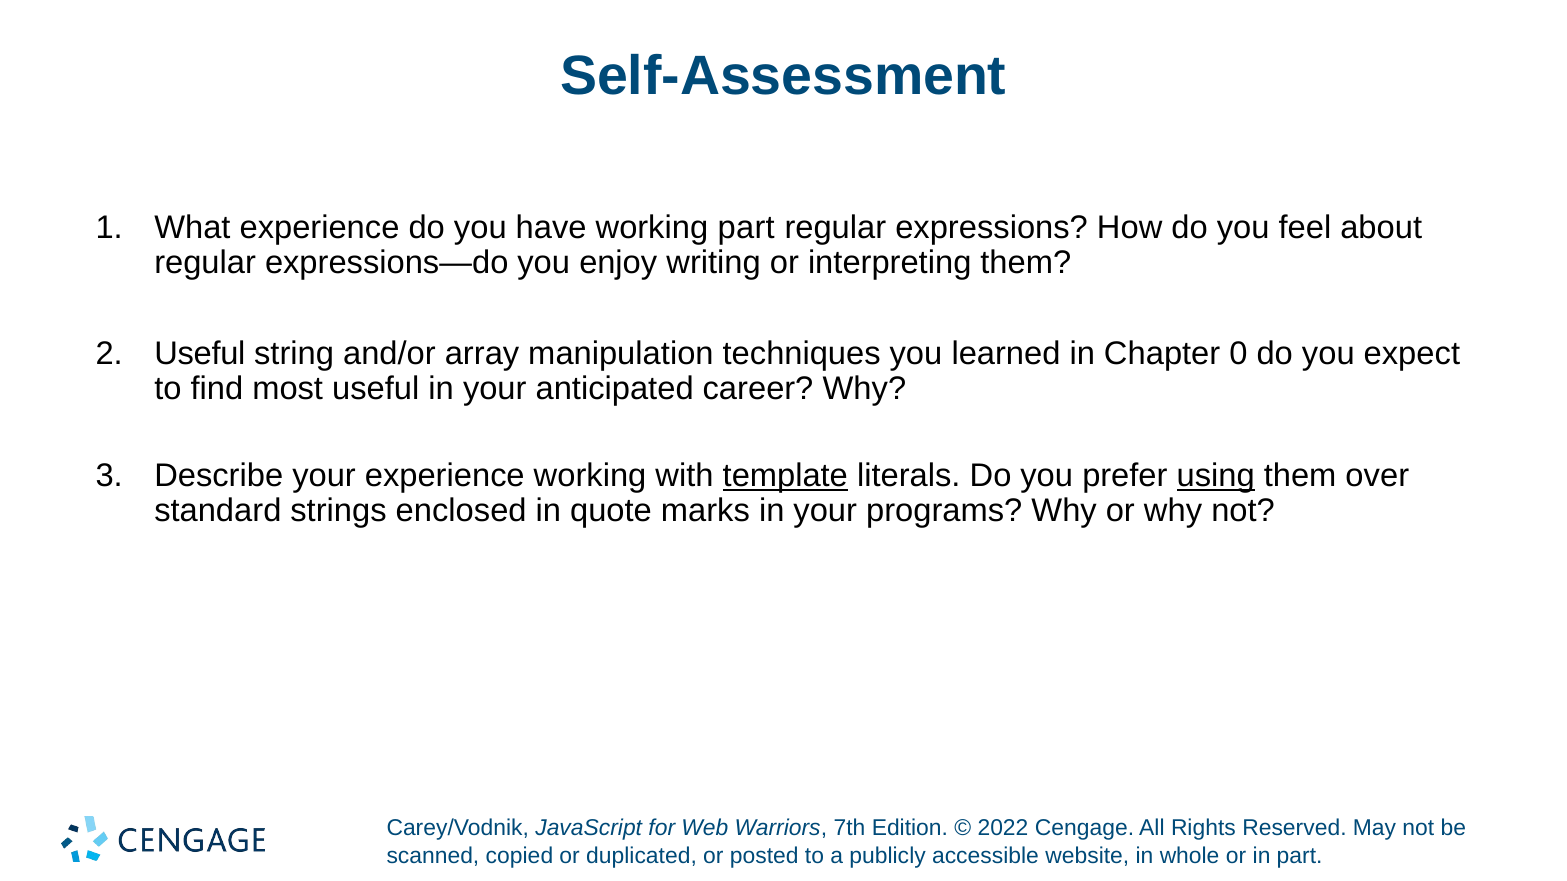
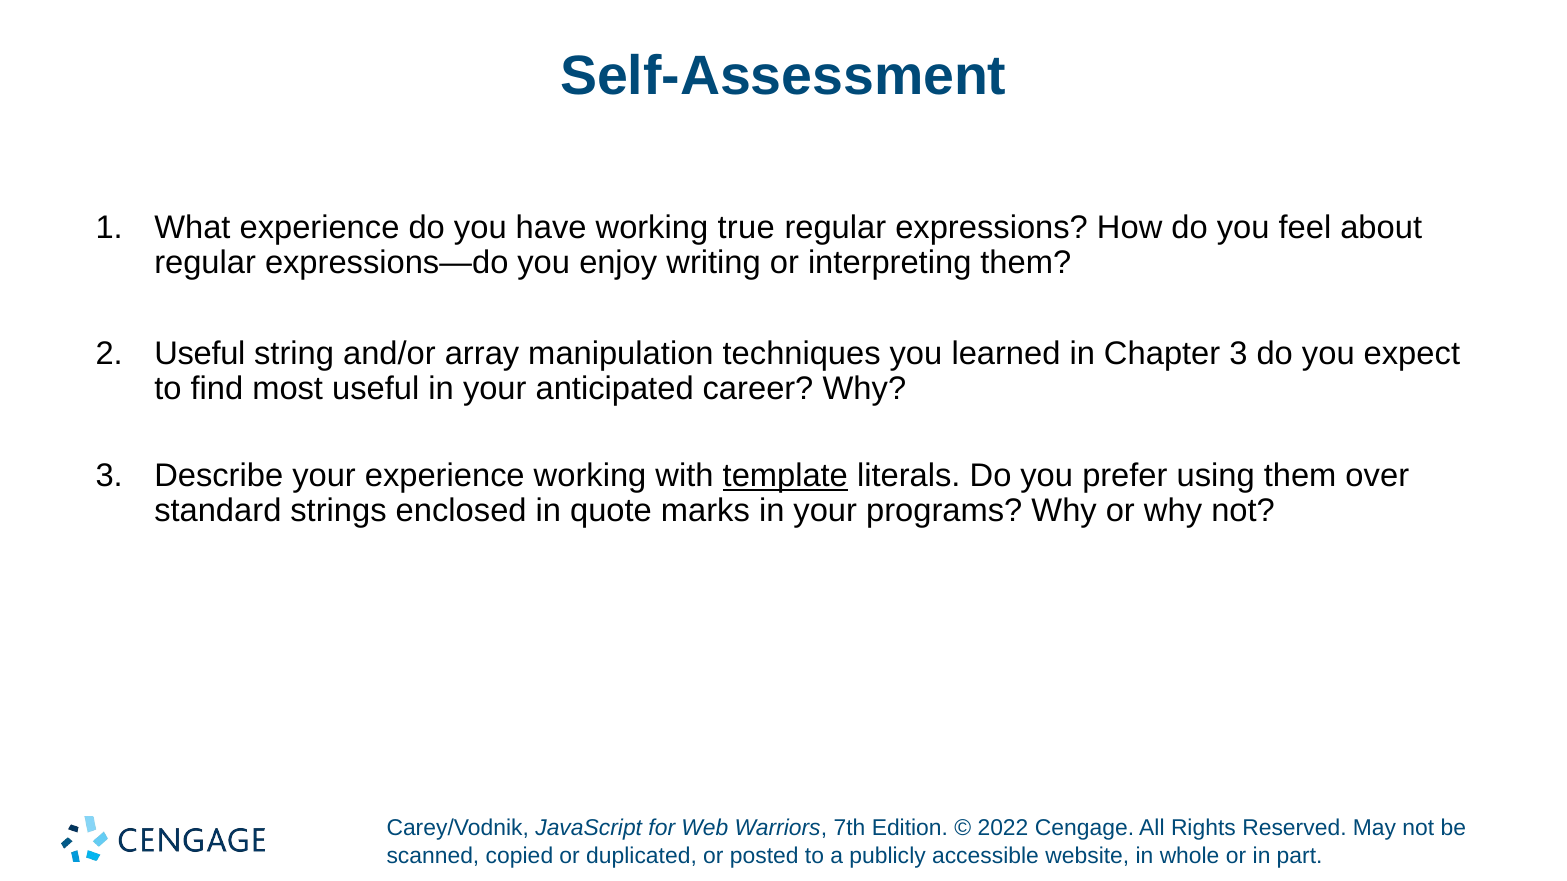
working part: part -> true
Chapter 0: 0 -> 3
using underline: present -> none
